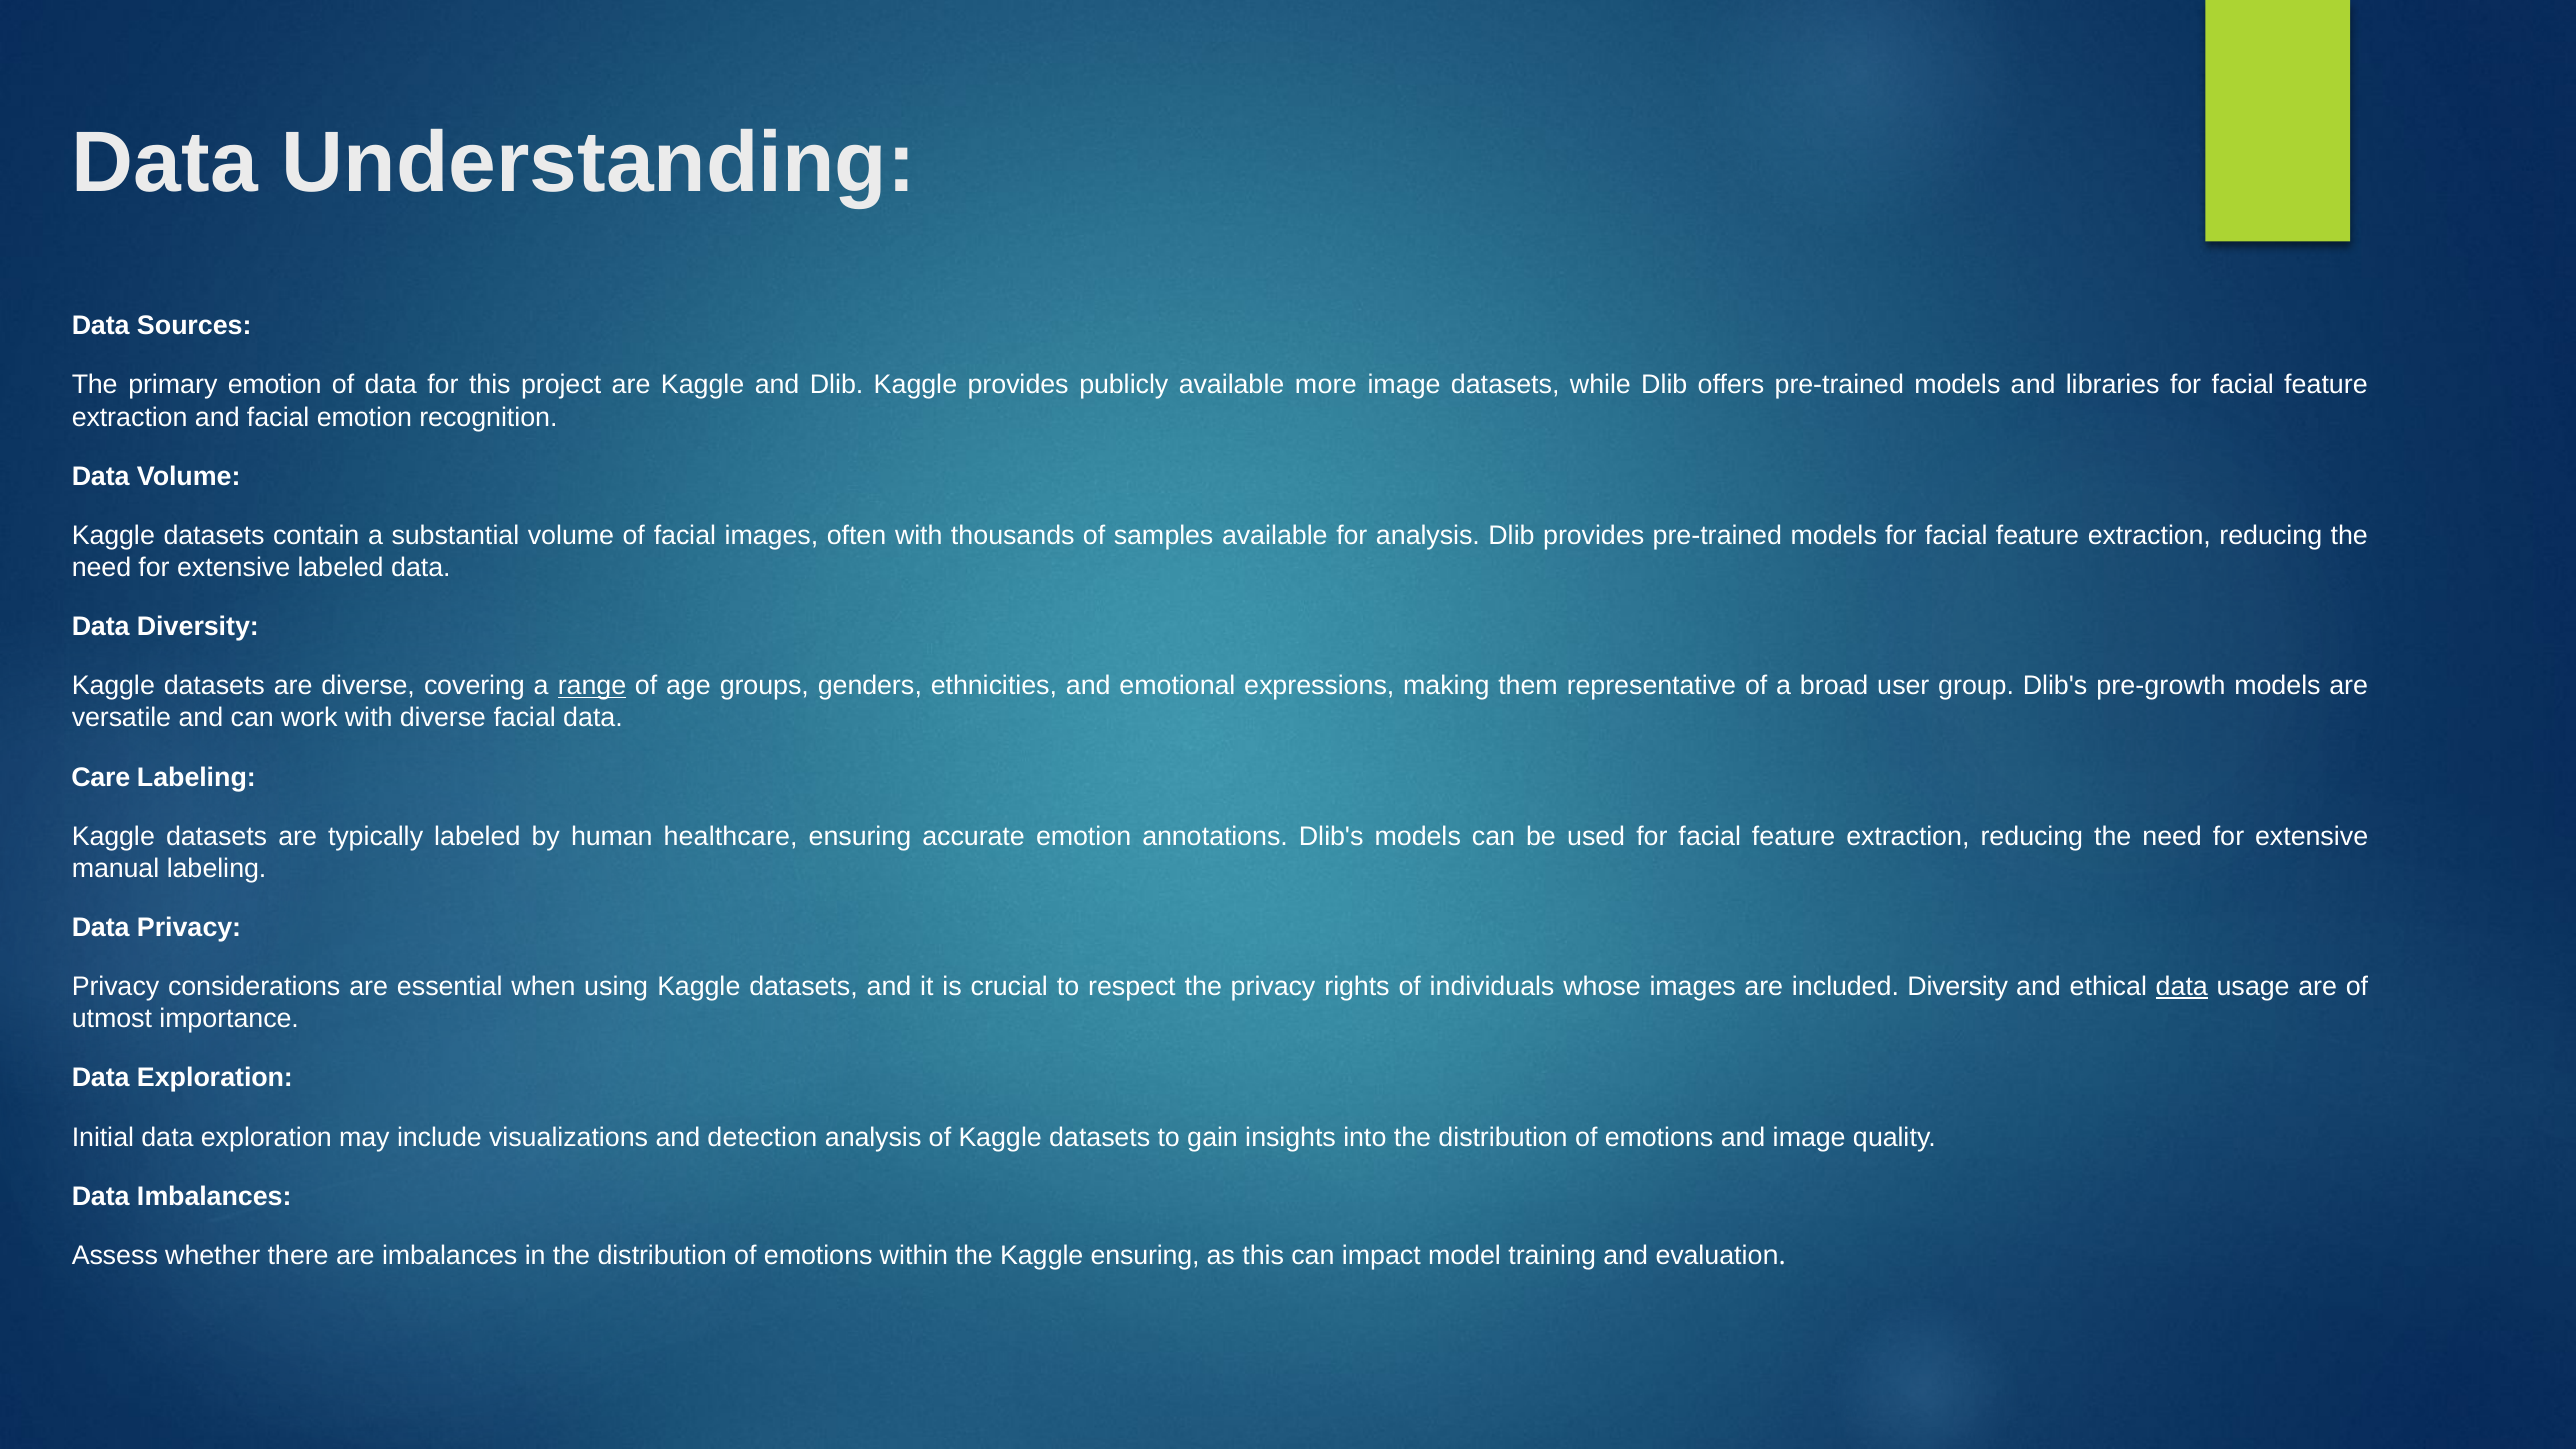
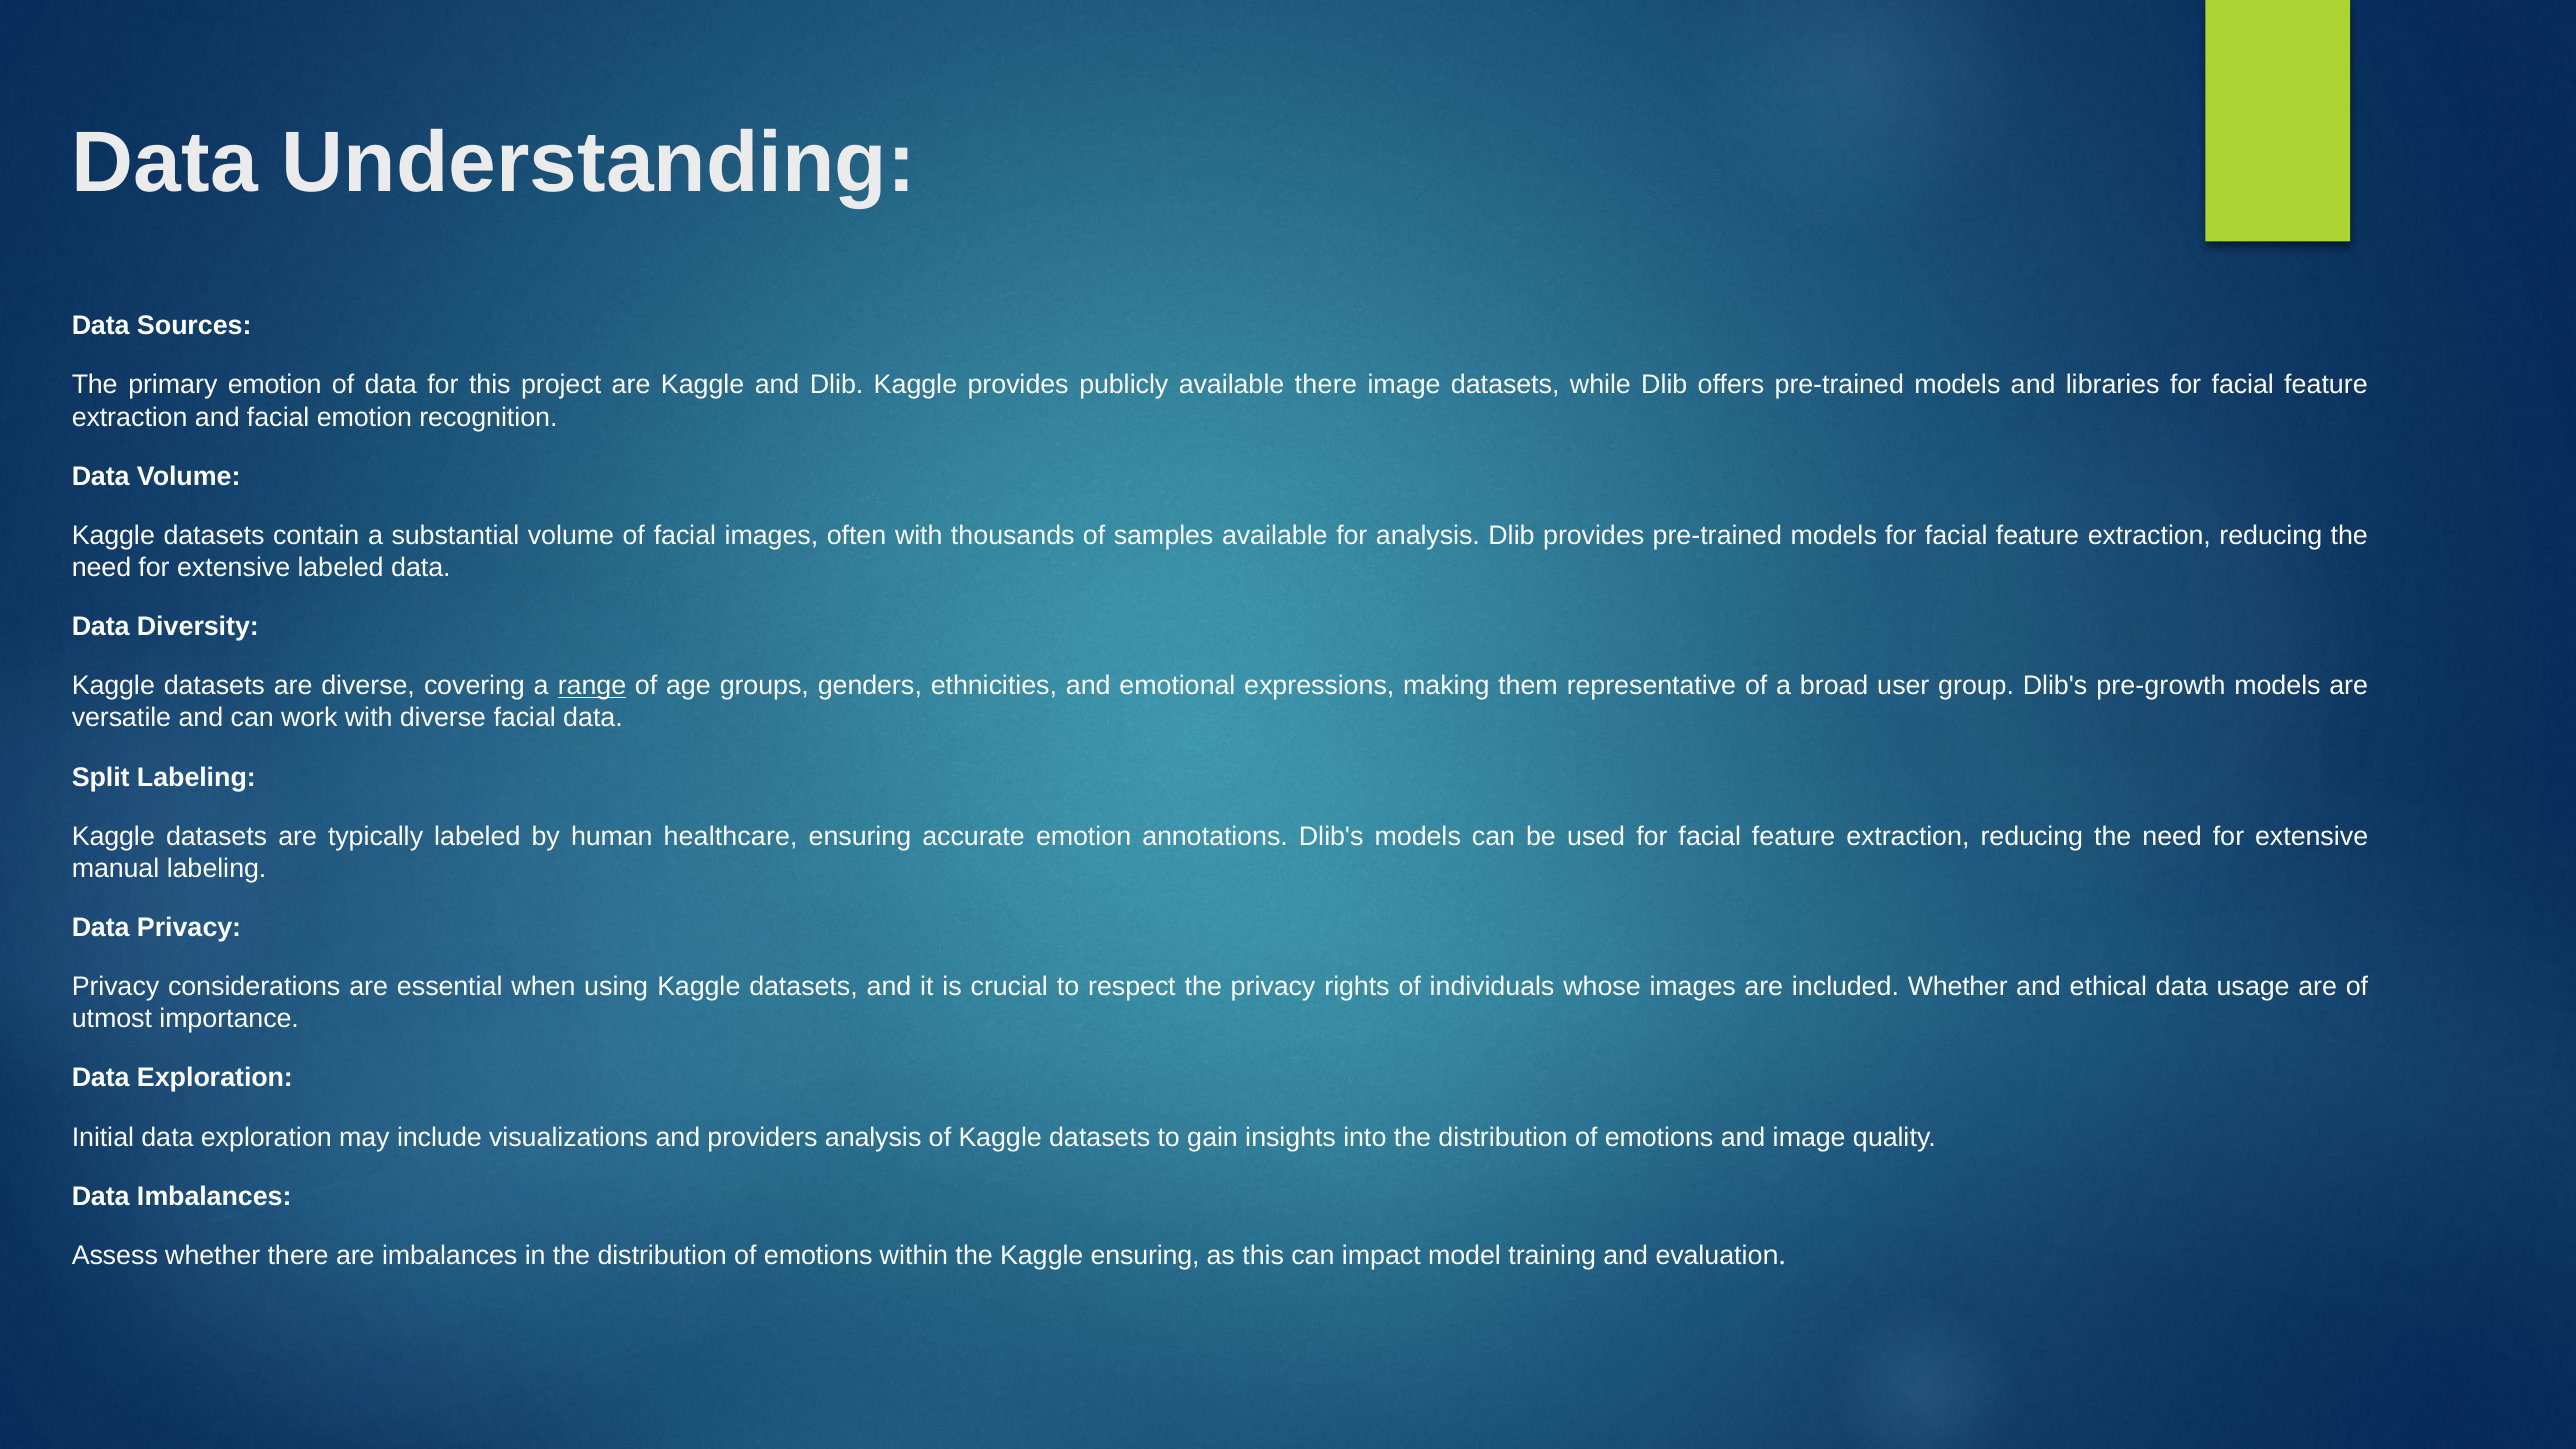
available more: more -> there
Care: Care -> Split
included Diversity: Diversity -> Whether
data at (2182, 987) underline: present -> none
detection: detection -> providers
